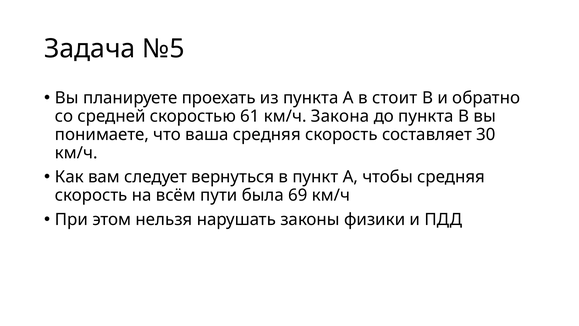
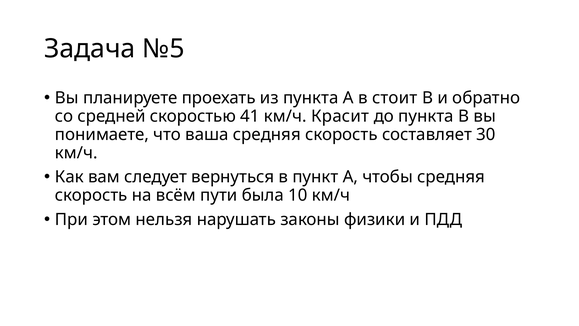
61: 61 -> 41
Закона: Закона -> Красит
69: 69 -> 10
